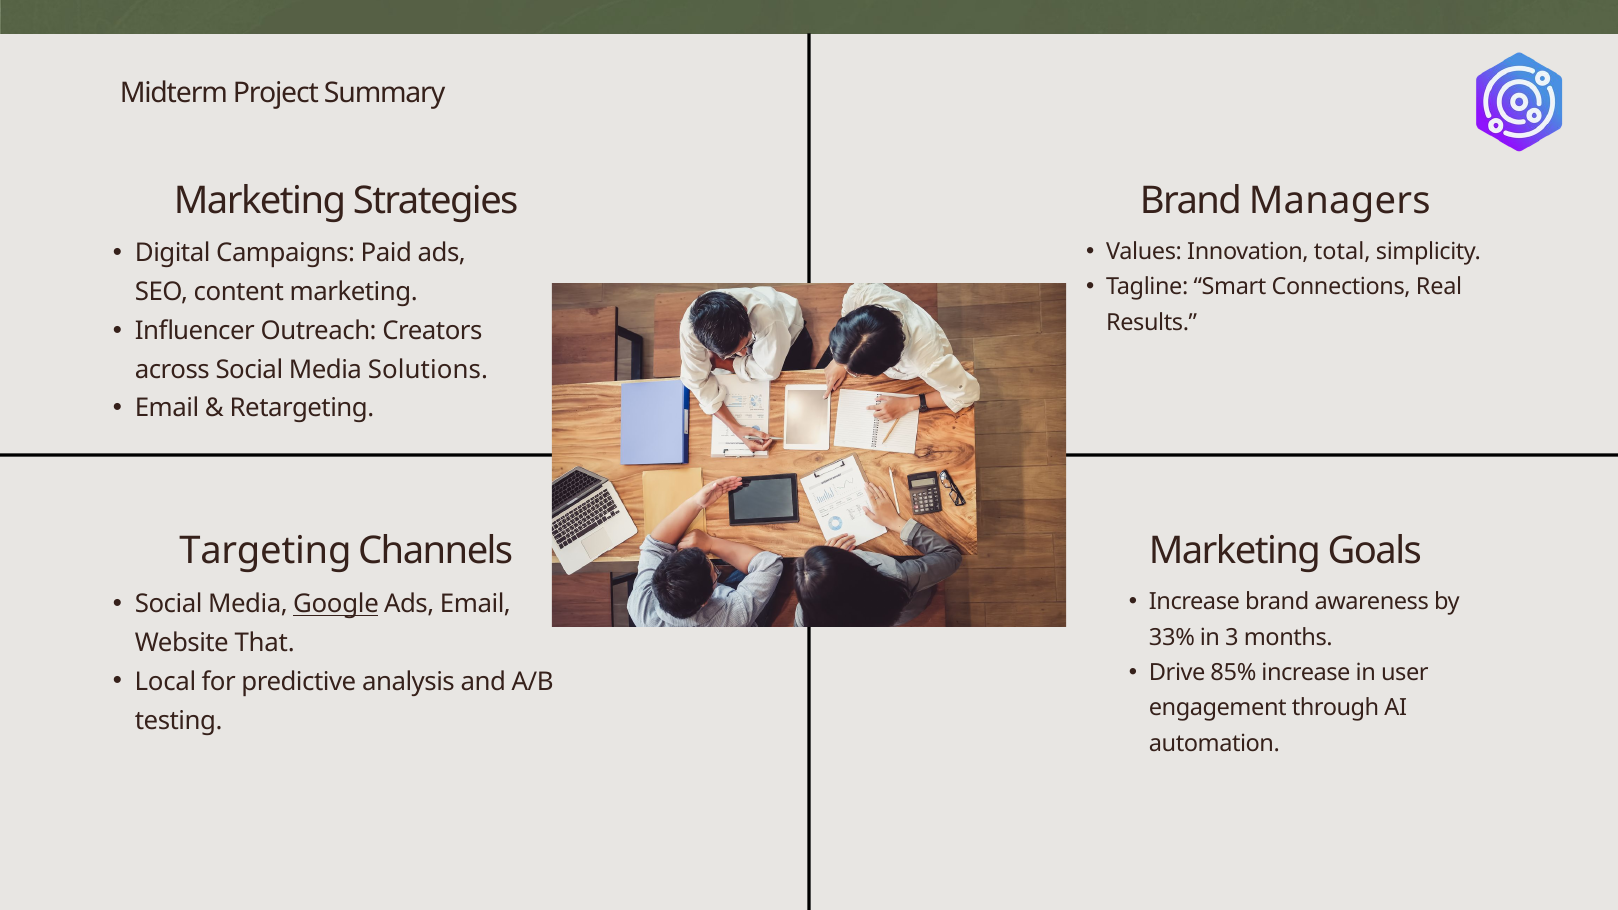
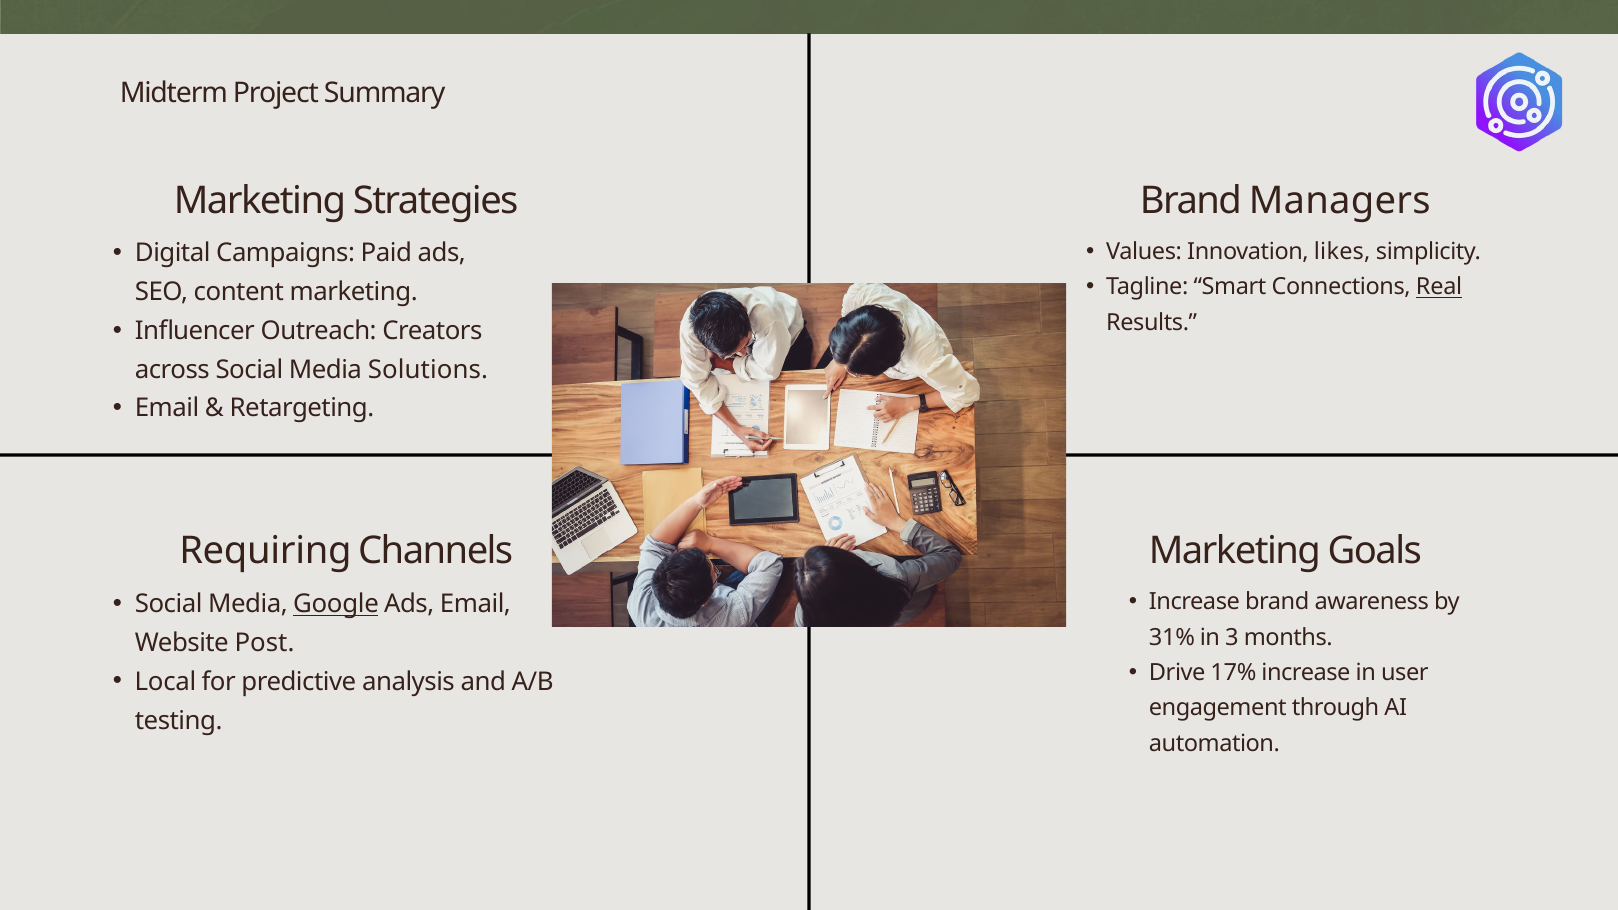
total: total -> likes
Real underline: none -> present
Targeting: Targeting -> Requiring
33%: 33% -> 31%
That: That -> Post
85%: 85% -> 17%
